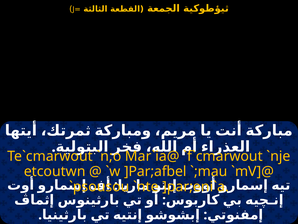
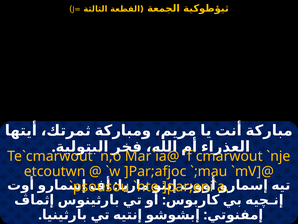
]Par;afbel: ]Par;afbel -> ]Par;afjoc
